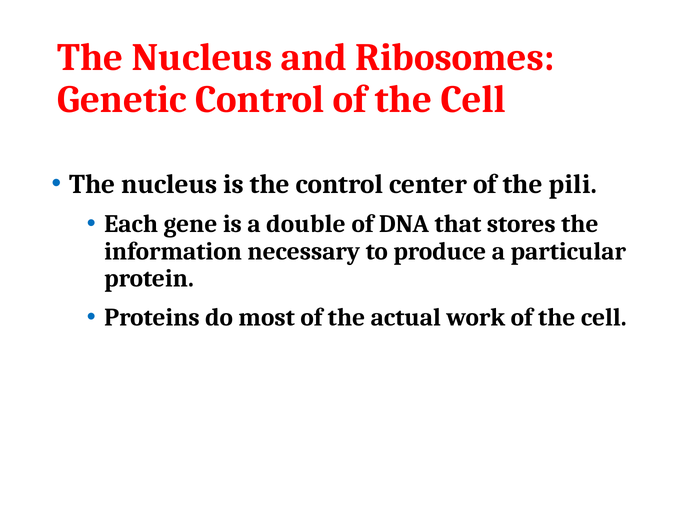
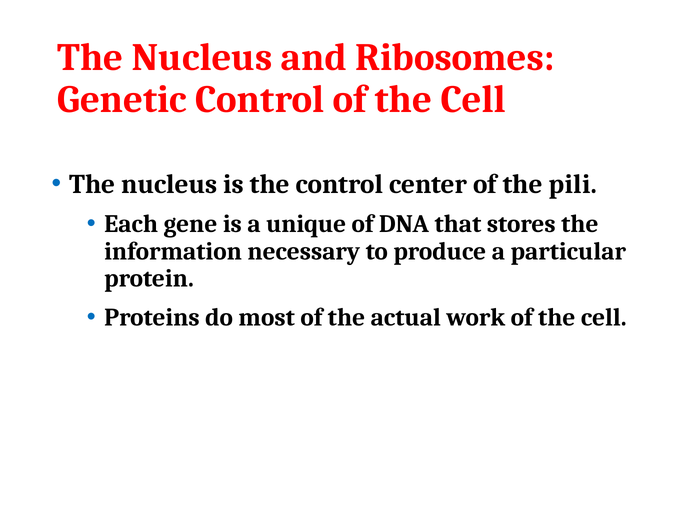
double: double -> unique
